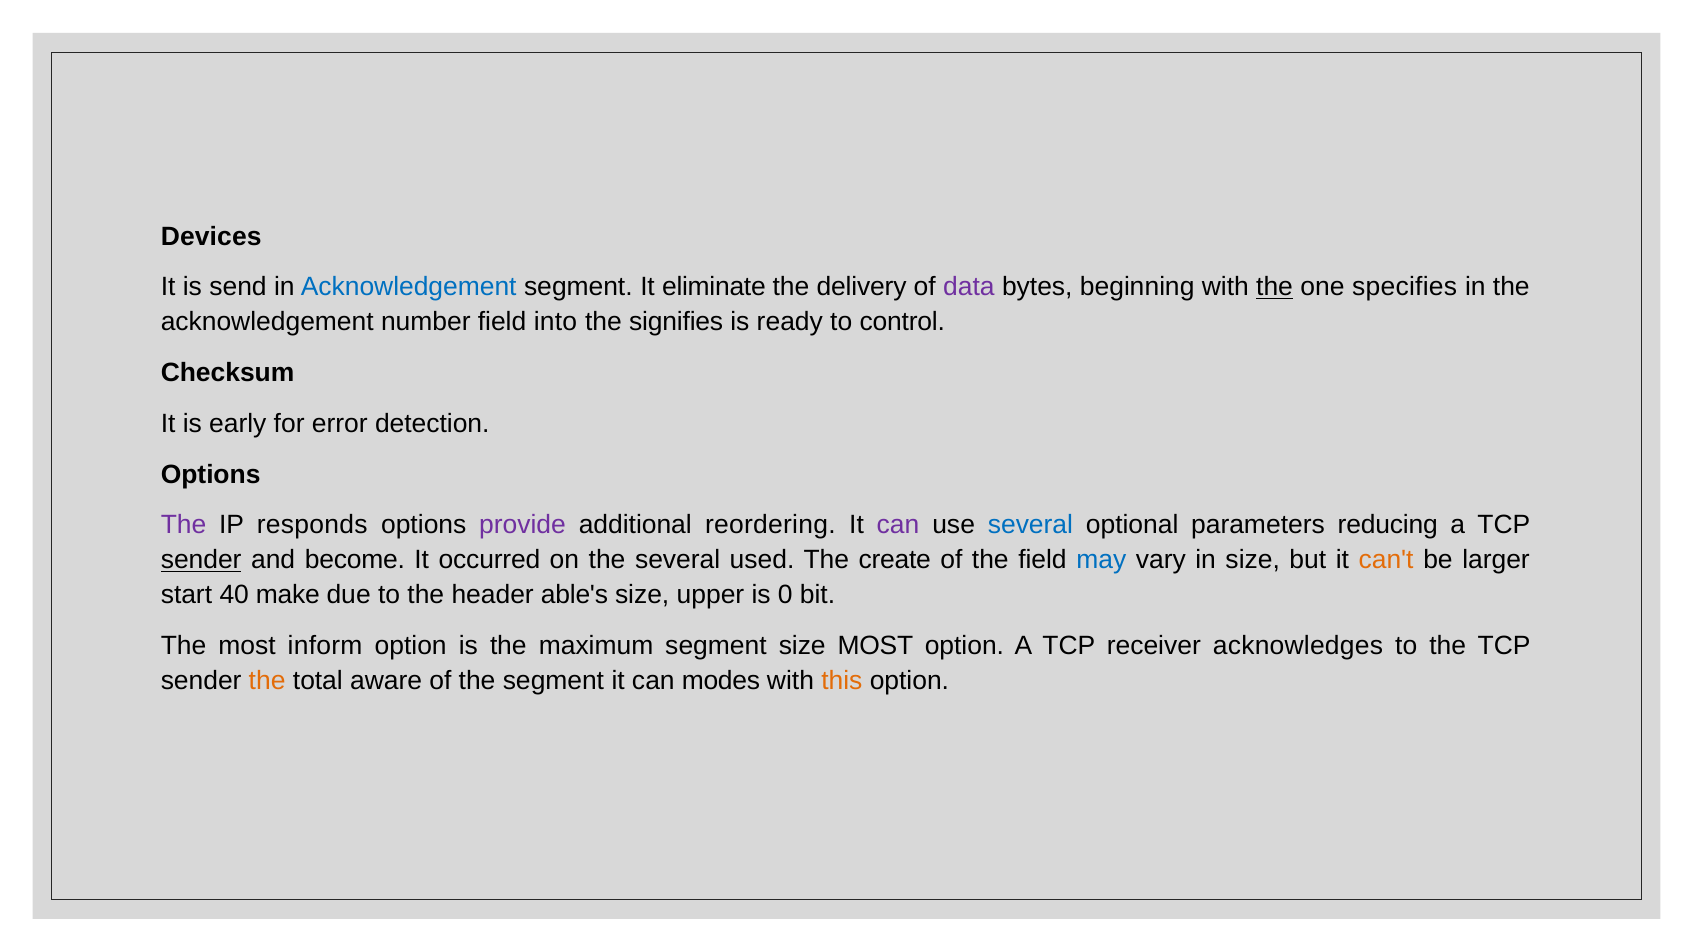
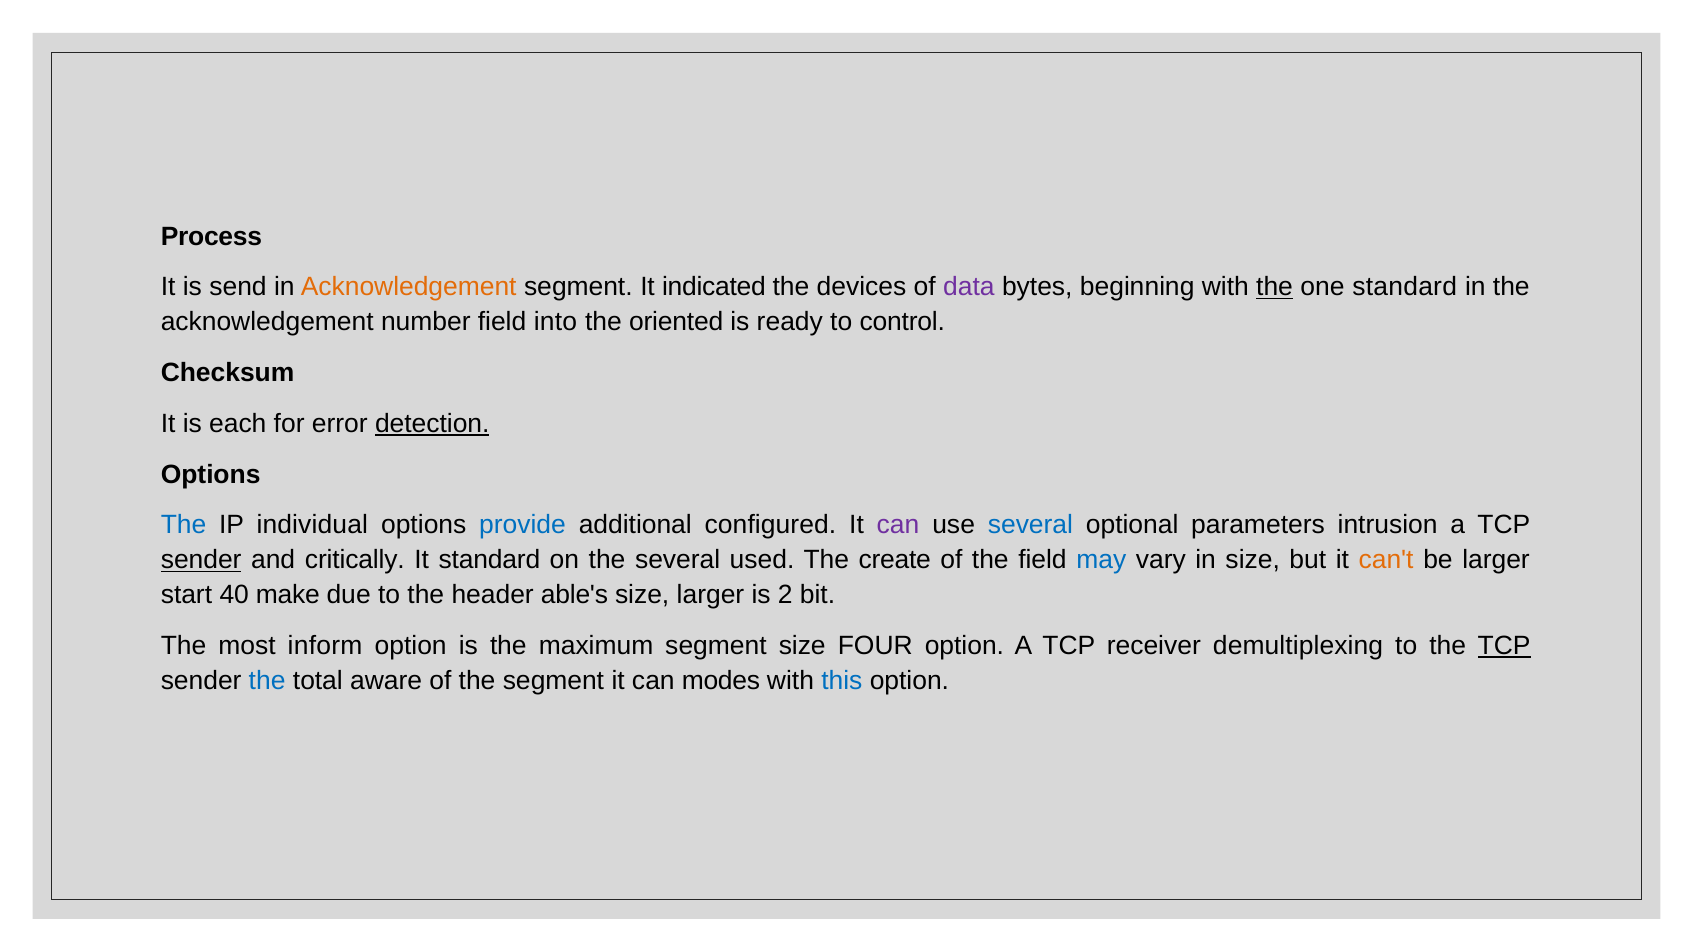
Devices: Devices -> Process
Acknowledgement at (409, 287) colour: blue -> orange
eliminate: eliminate -> indicated
delivery: delivery -> devices
one specifies: specifies -> standard
signifies: signifies -> oriented
early: early -> each
detection underline: none -> present
The at (184, 525) colour: purple -> blue
responds: responds -> individual
provide colour: purple -> blue
reordering: reordering -> configured
reducing: reducing -> intrusion
become: become -> critically
It occurred: occurred -> standard
size upper: upper -> larger
0: 0 -> 2
size MOST: MOST -> FOUR
acknowledges: acknowledges -> demultiplexing
TCP at (1504, 646) underline: none -> present
the at (267, 681) colour: orange -> blue
this colour: orange -> blue
